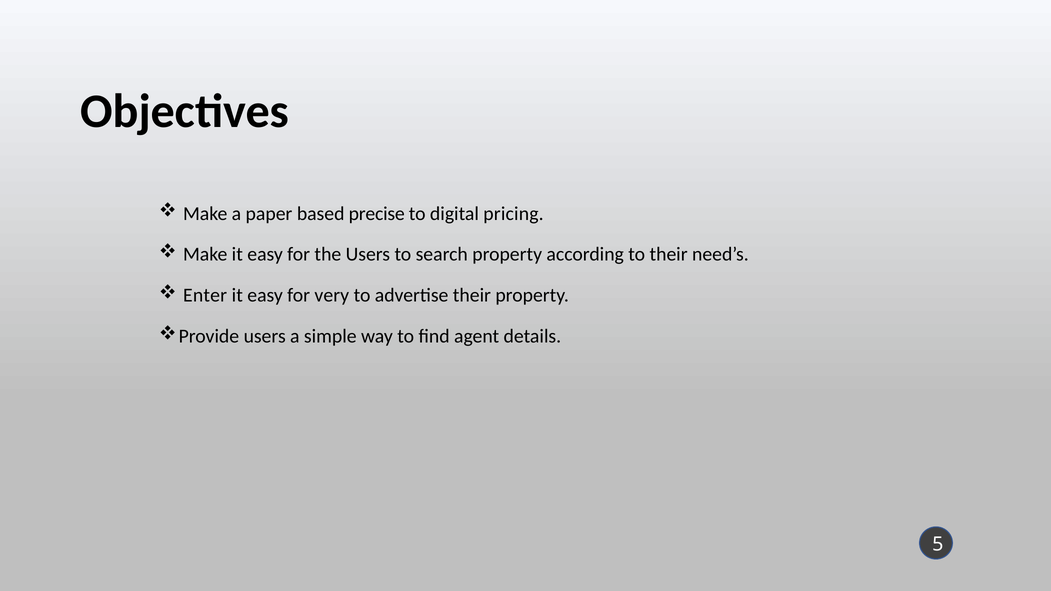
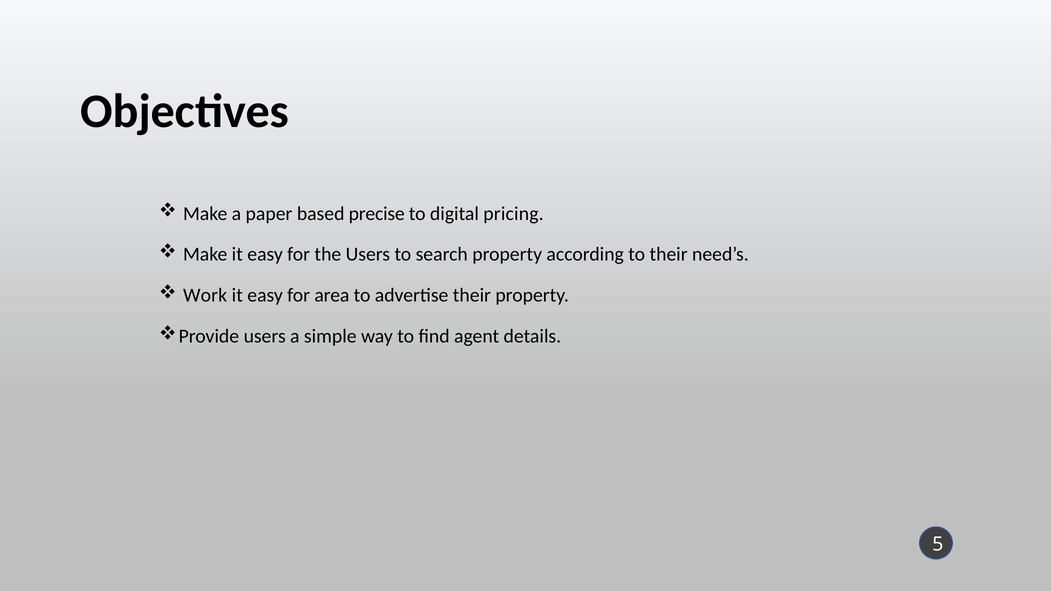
Enter: Enter -> Work
very: very -> area
